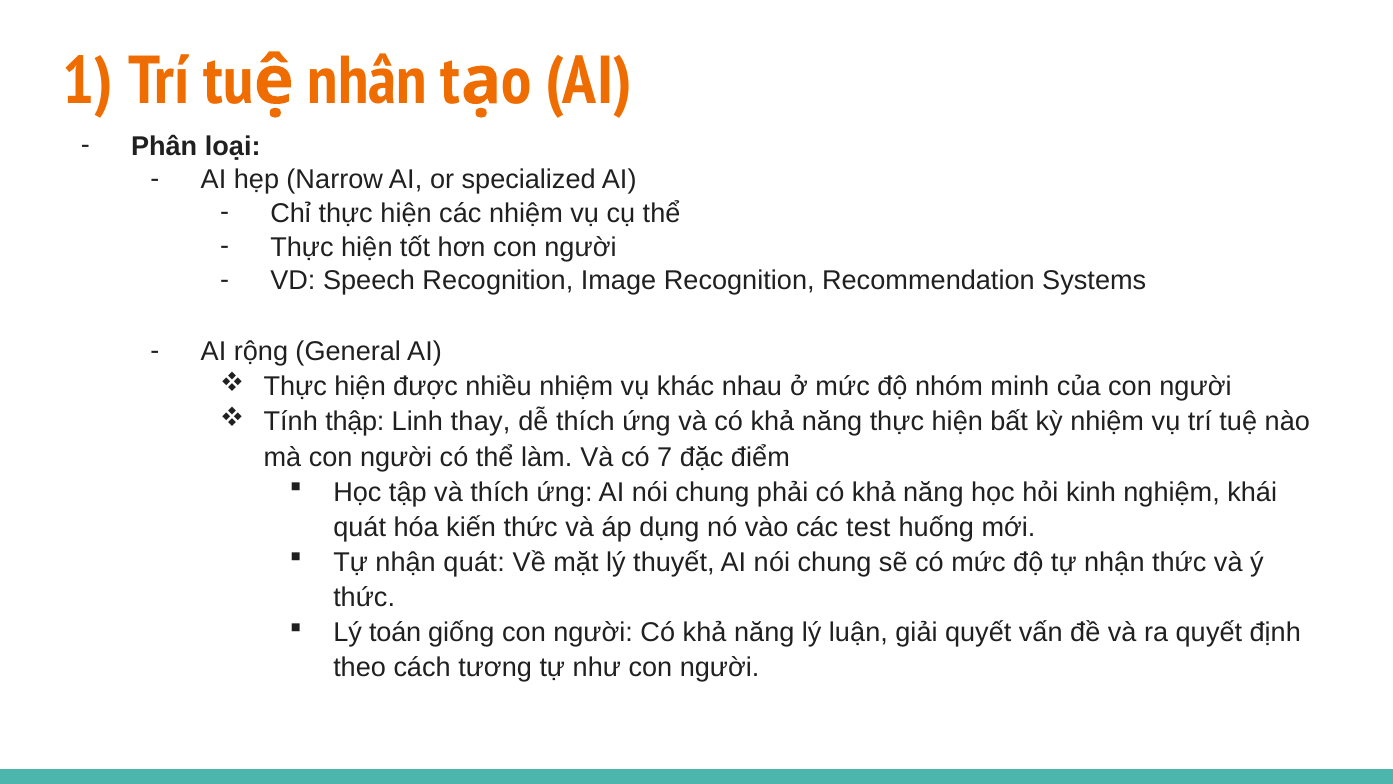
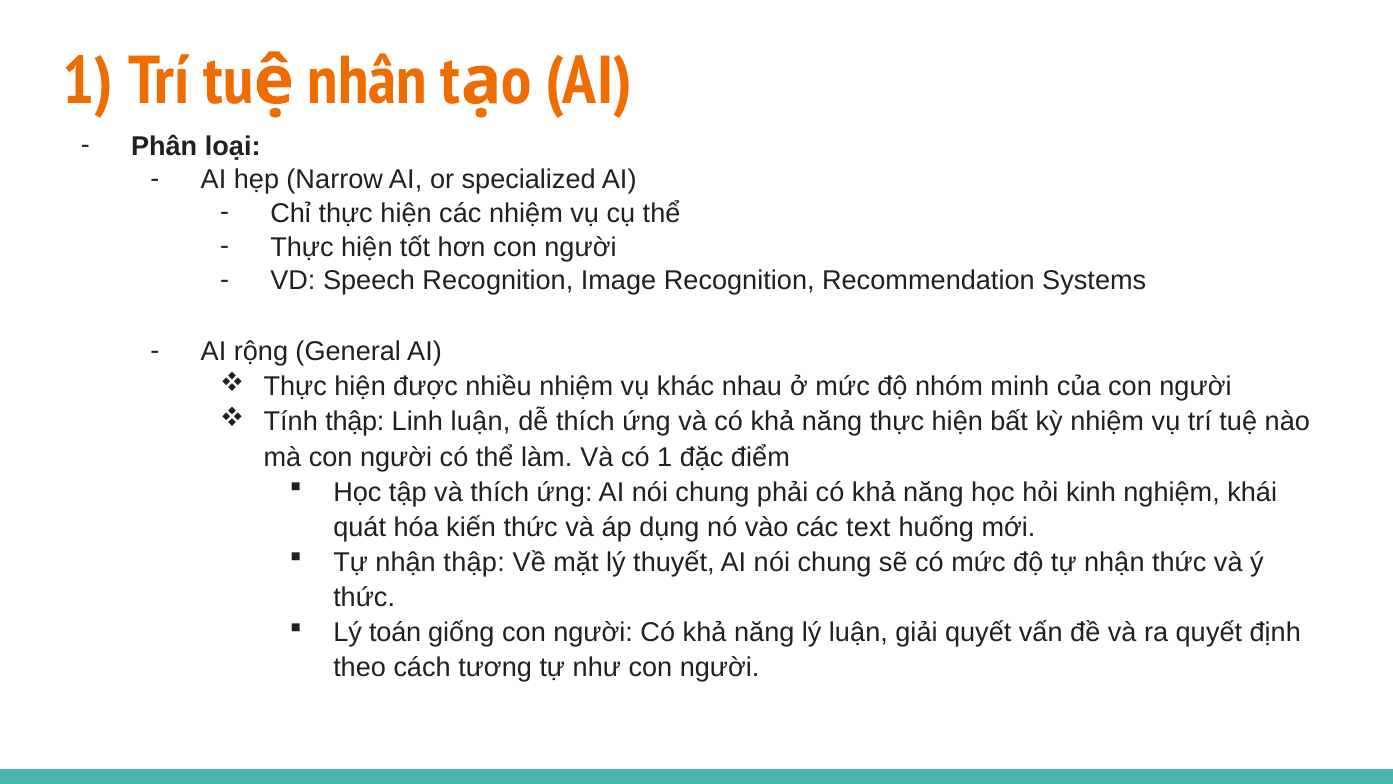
Linh thay: thay -> luận
7: 7 -> 1
test: test -> text
nhận quát: quát -> thập
